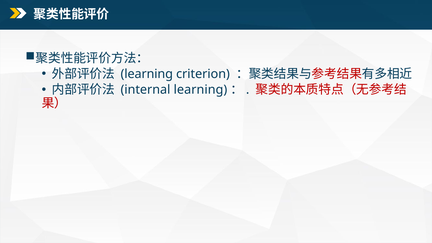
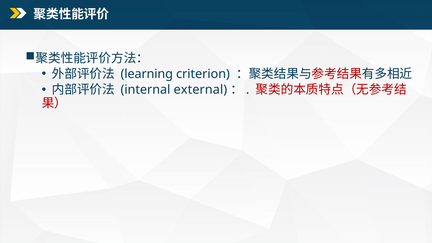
internal learning: learning -> external
